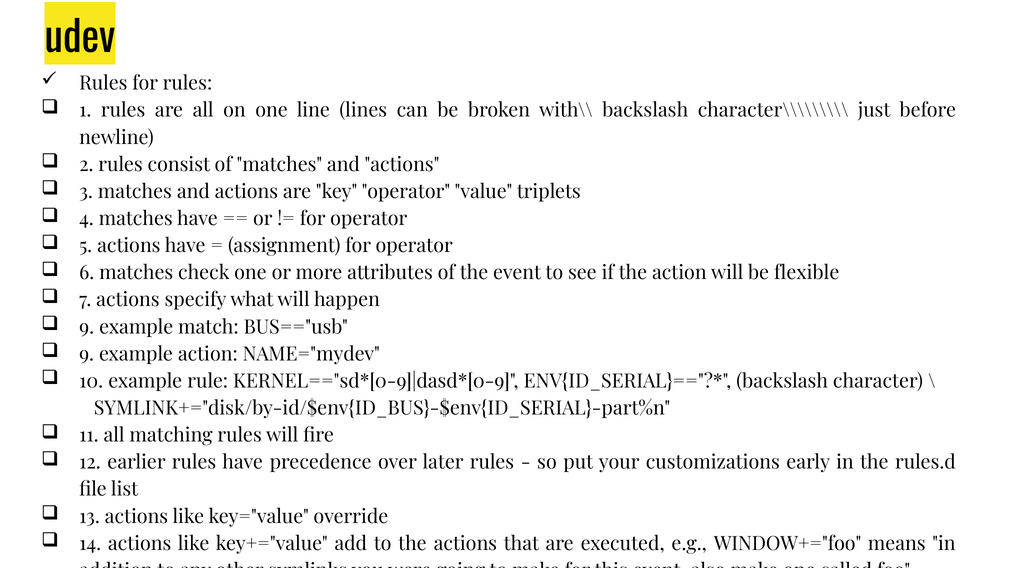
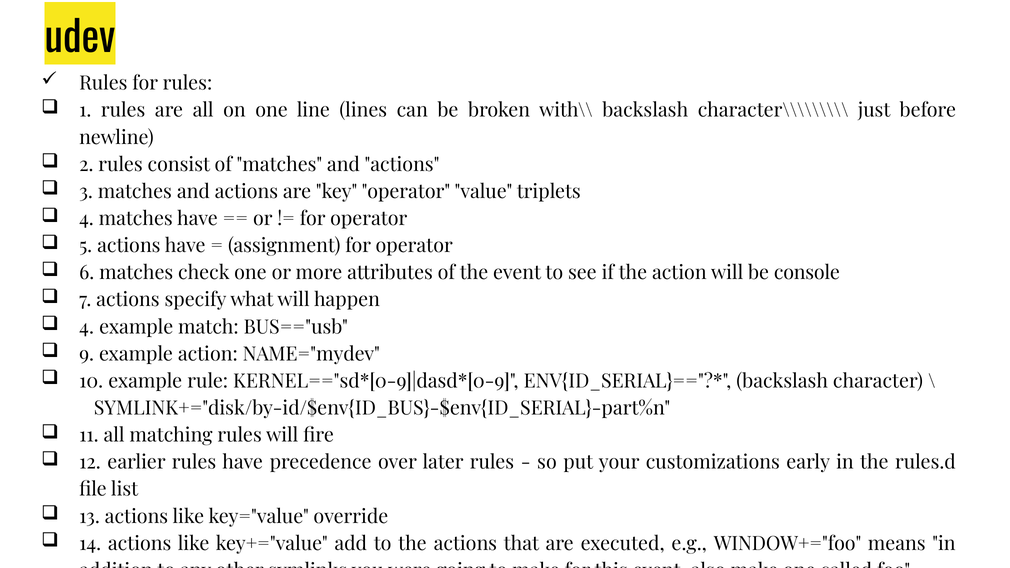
flexible: flexible -> console
9 at (87, 327): 9 -> 4
